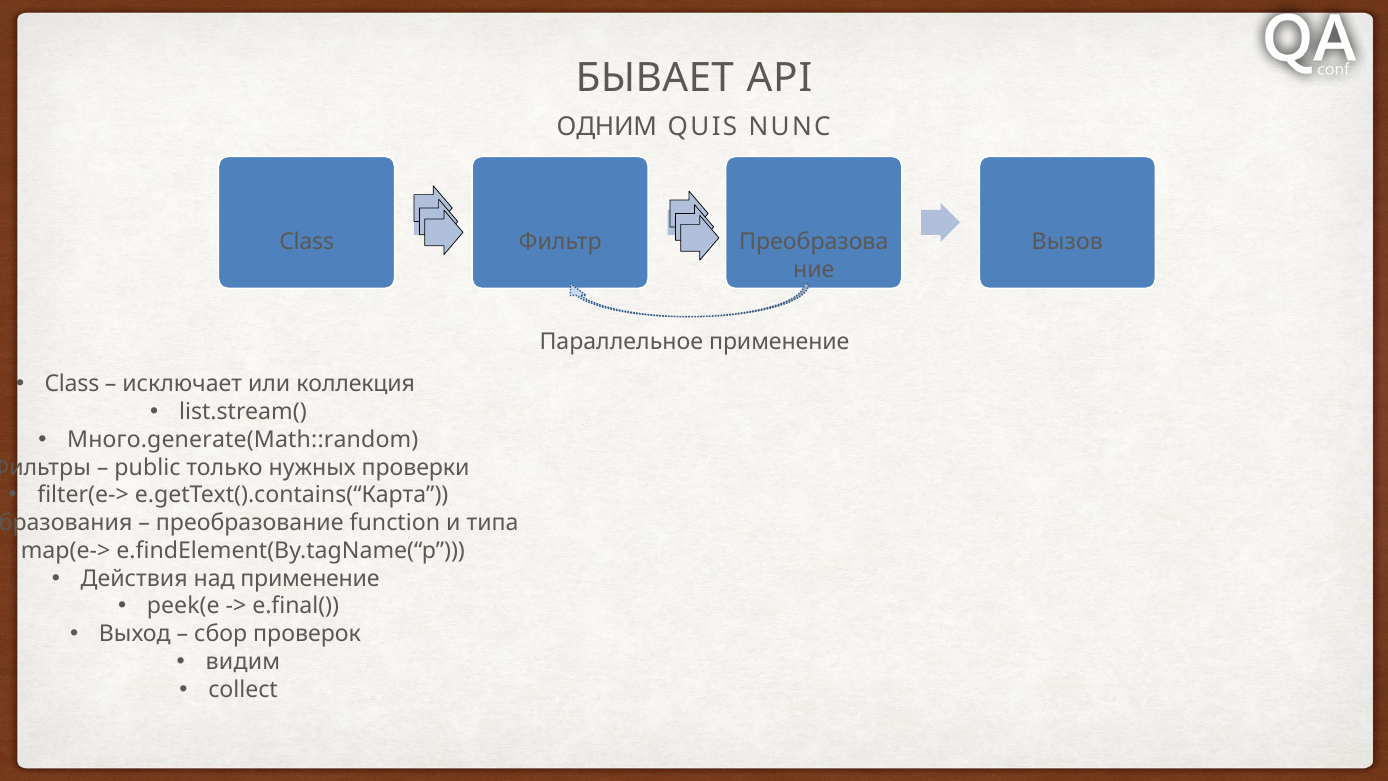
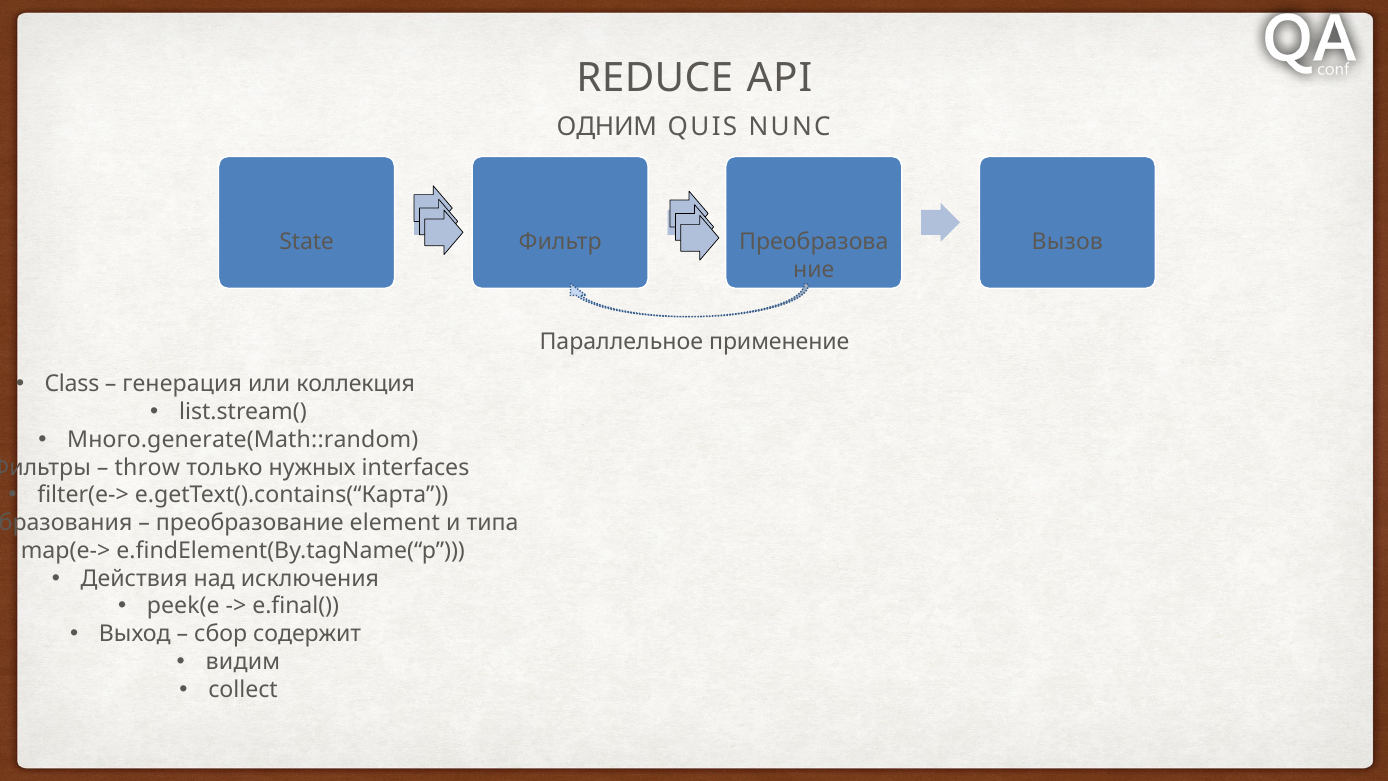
БЫВАЕТ: БЫВАЕТ -> REDUCE
Class at (307, 242): Class -> State
исключает: исключает -> генерация
public: public -> throw
проверки: проверки -> interfaces
function: function -> element
над применение: применение -> исключения
проверок: проверок -> содержит
